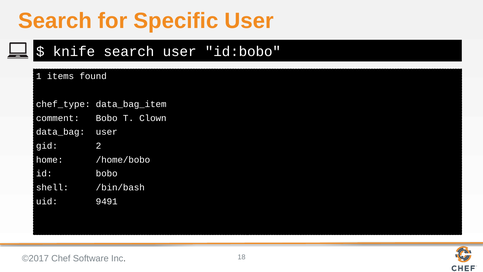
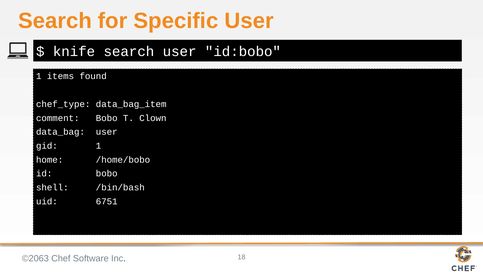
gid 2: 2 -> 1
9491: 9491 -> 6751
©2017: ©2017 -> ©2063
